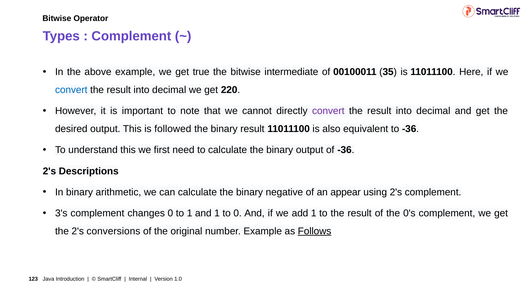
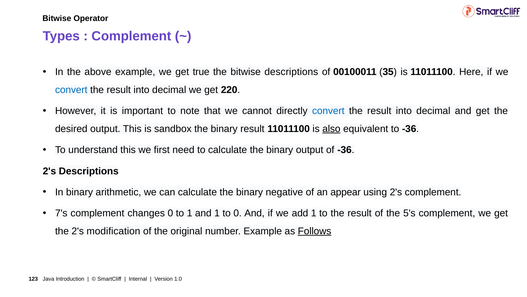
bitwise intermediate: intermediate -> descriptions
convert at (328, 111) colour: purple -> blue
followed: followed -> sandbox
also underline: none -> present
3's: 3's -> 7's
0's: 0's -> 5's
conversions: conversions -> modification
